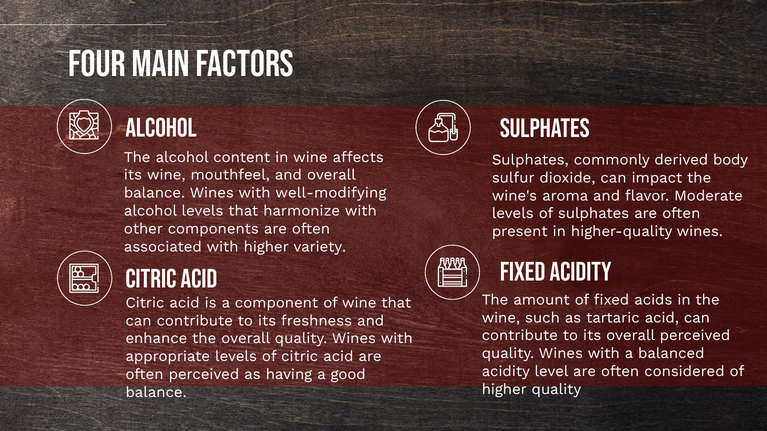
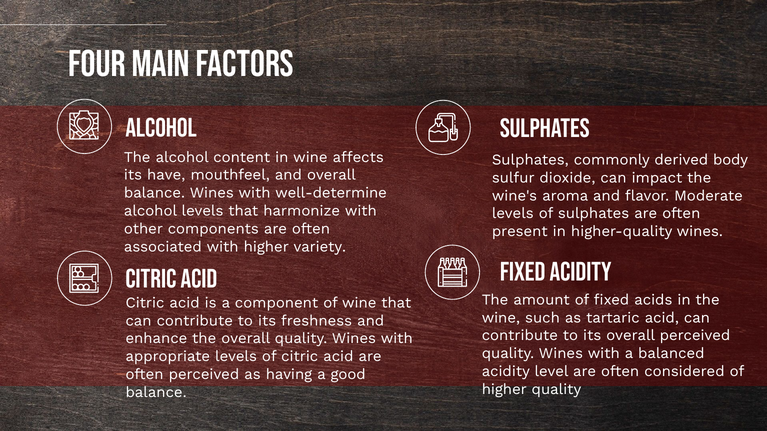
its wine: wine -> have
well-modifying: well-modifying -> well-determine
